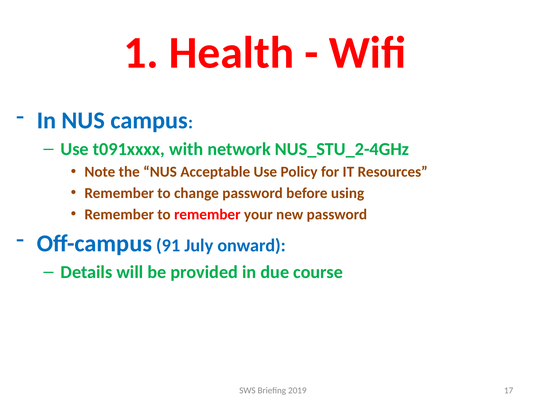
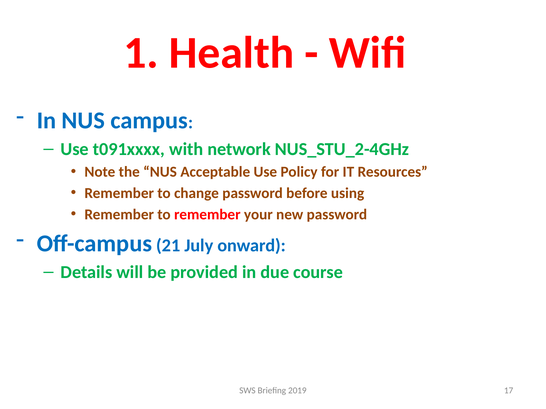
91: 91 -> 21
